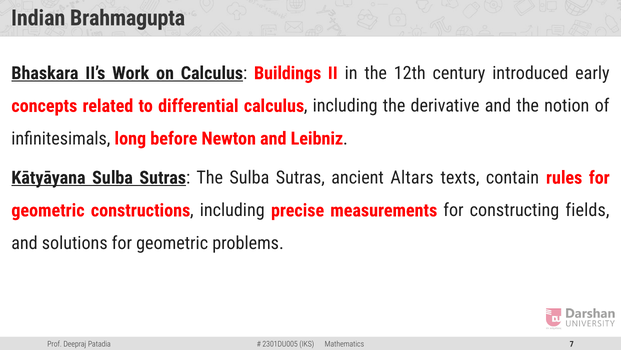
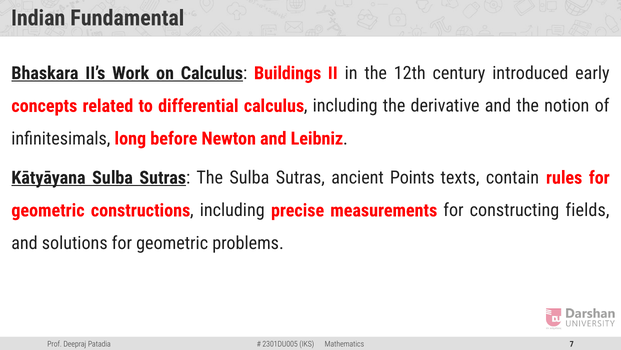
Brahmagupta: Brahmagupta -> Fundamental
Altars: Altars -> Points
